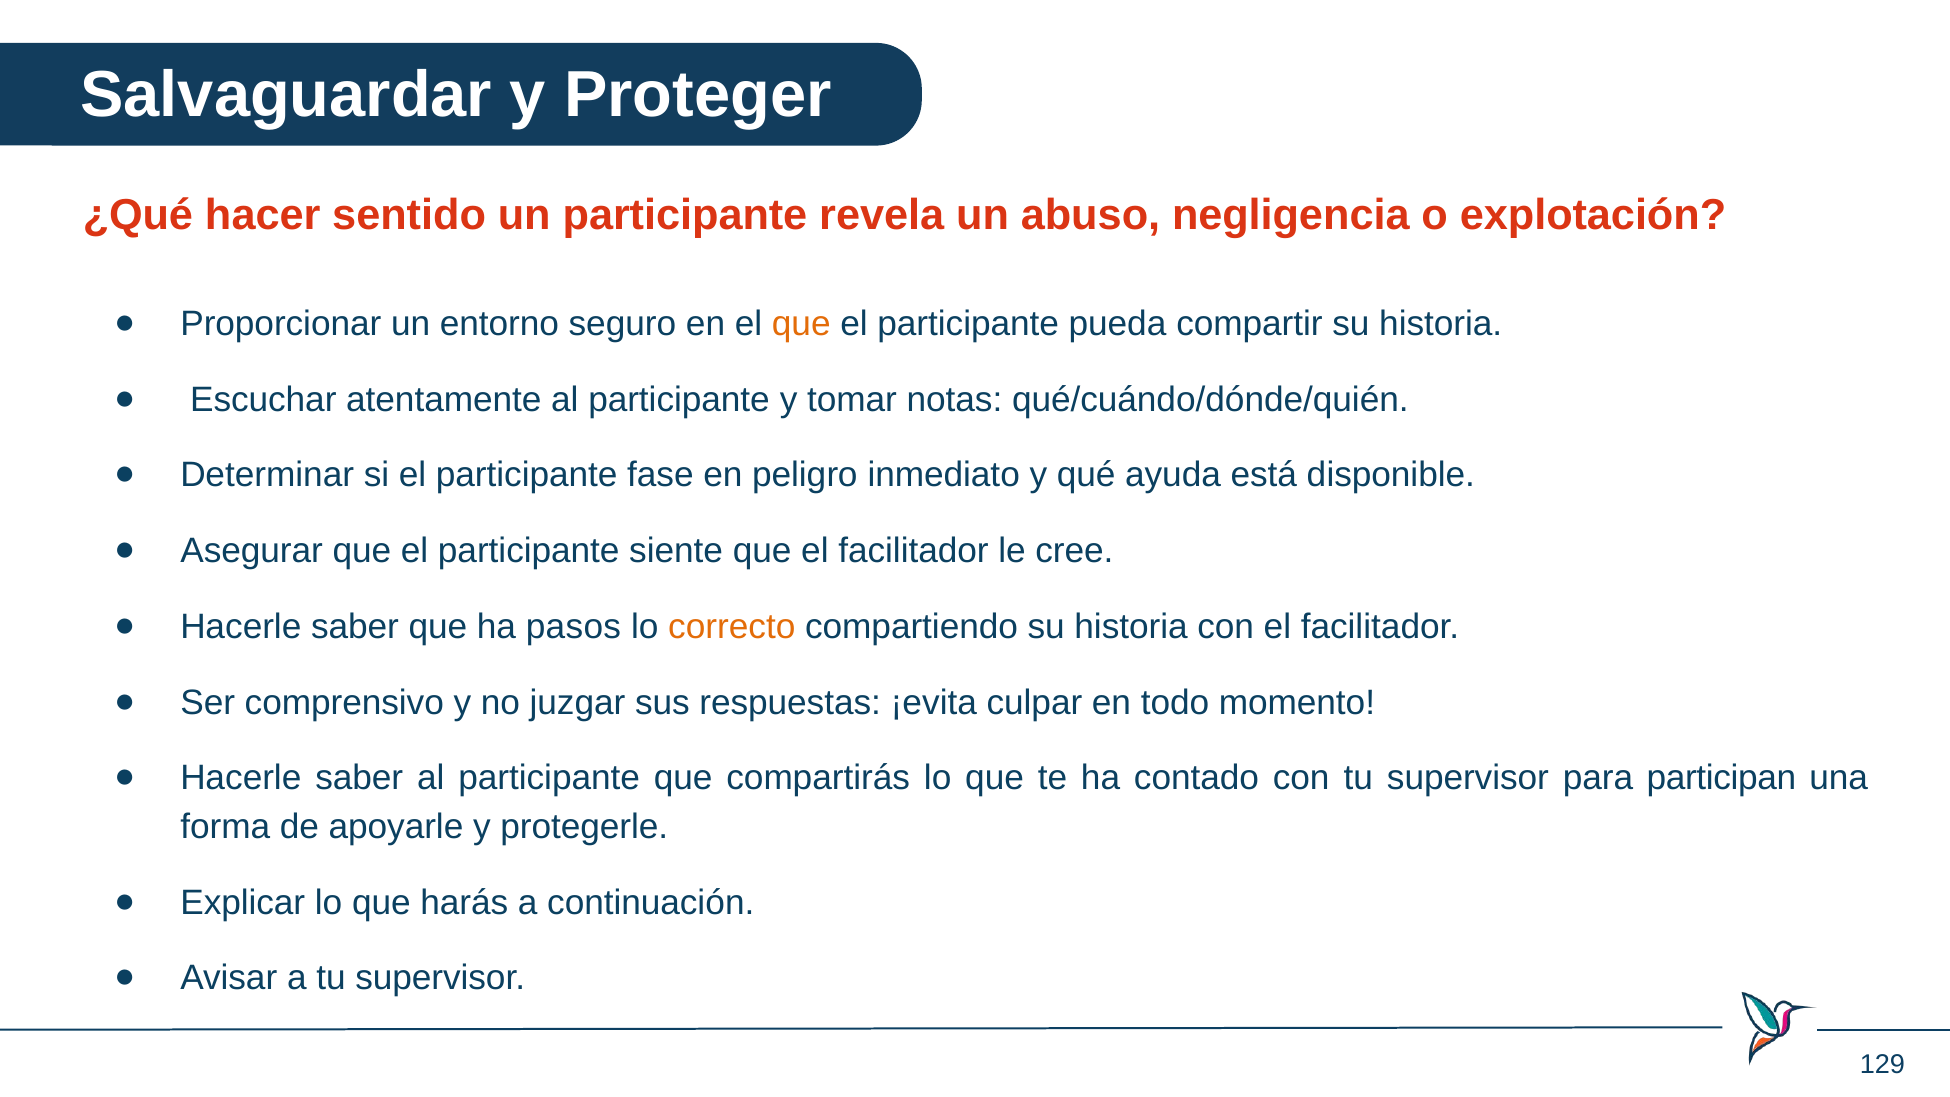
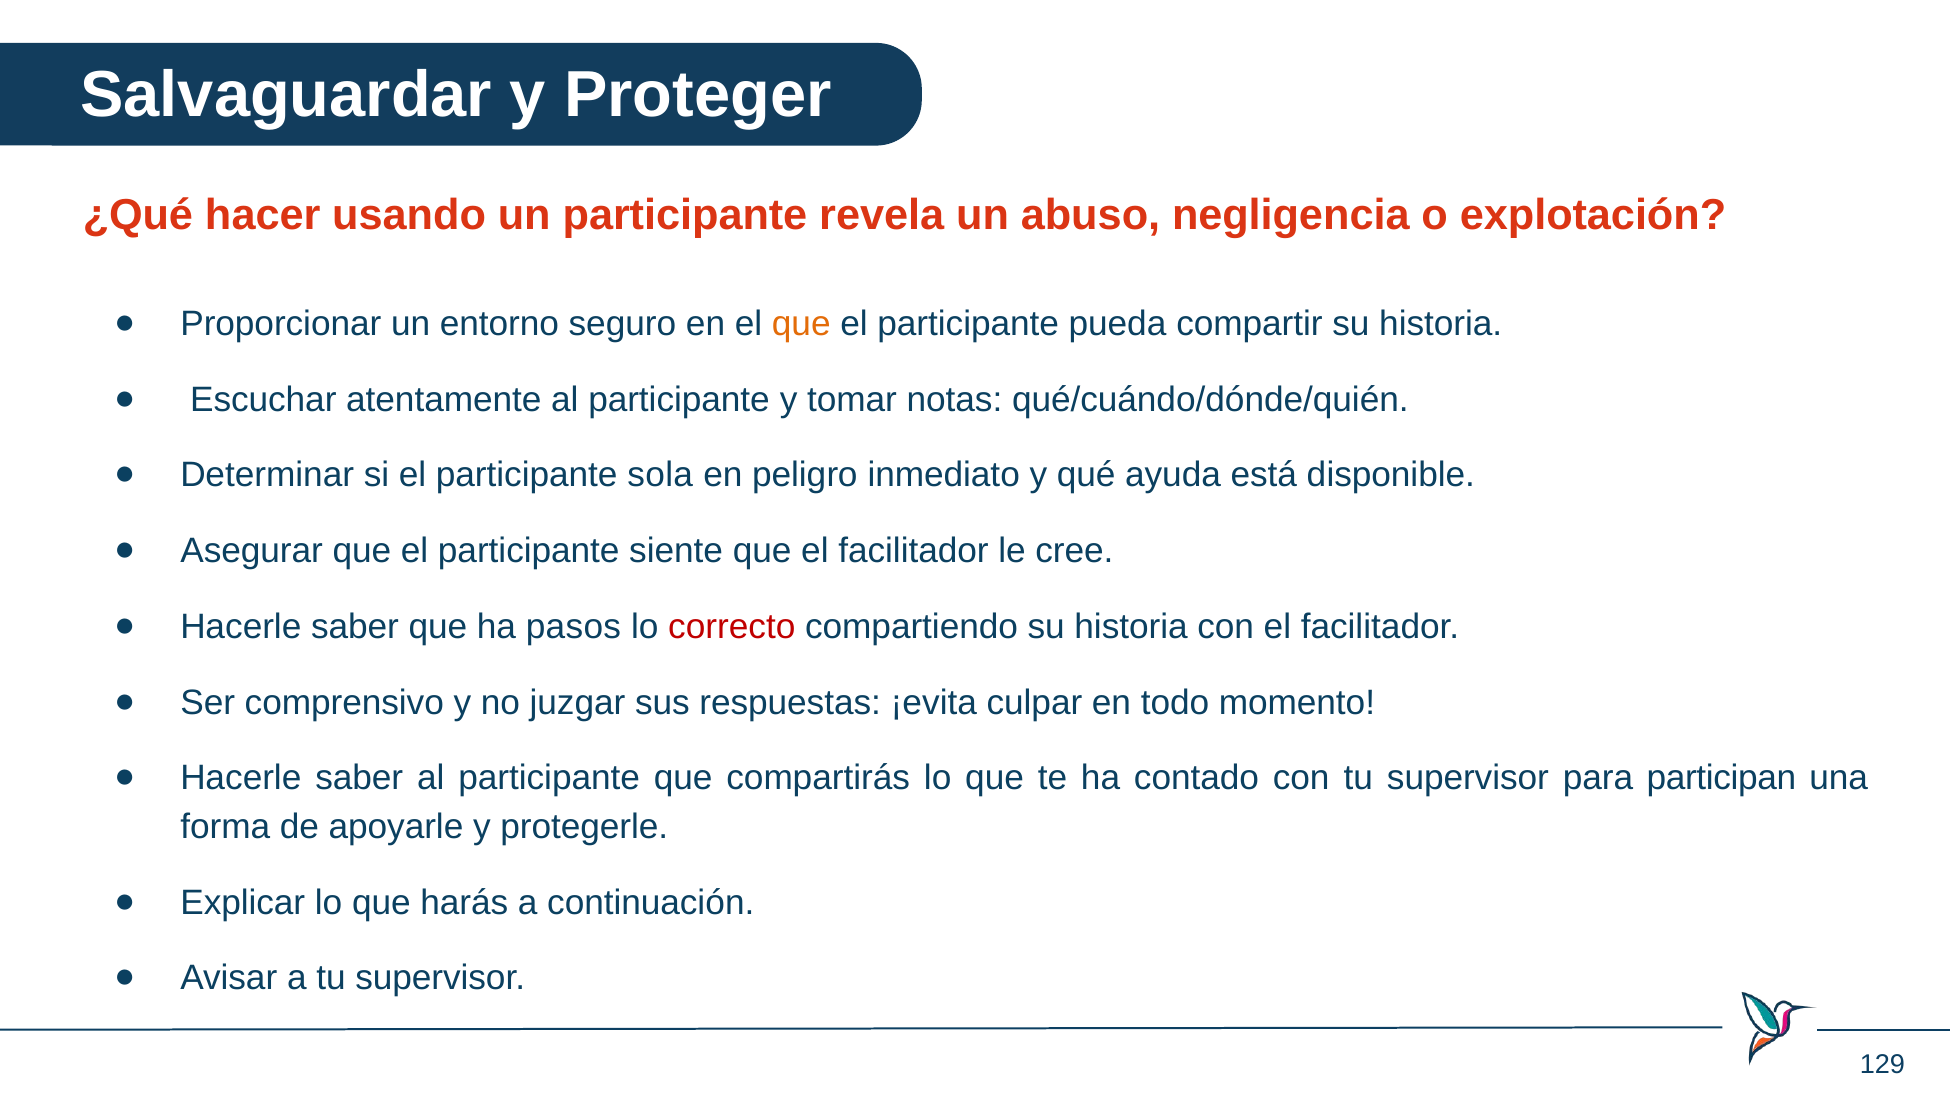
sentido: sentido -> usando
fase: fase -> sola
correcto colour: orange -> red
